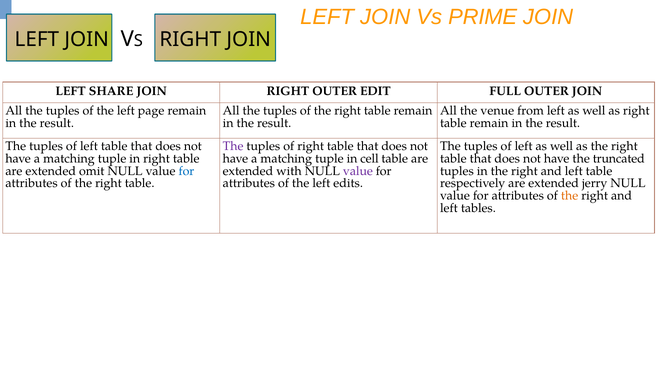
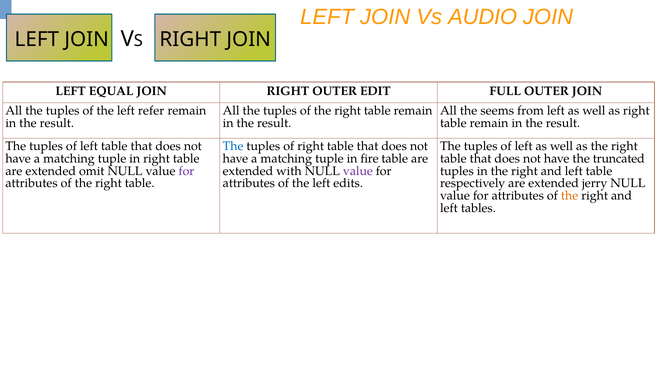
PRIME: PRIME -> AUDIO
SHARE: SHARE -> EQUAL
page: page -> refer
venue: venue -> seems
The at (233, 146) colour: purple -> blue
cell: cell -> fire
for at (186, 171) colour: blue -> purple
